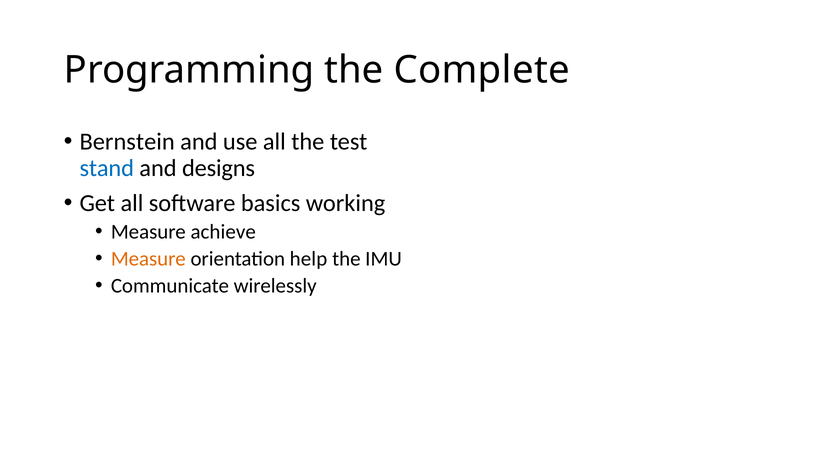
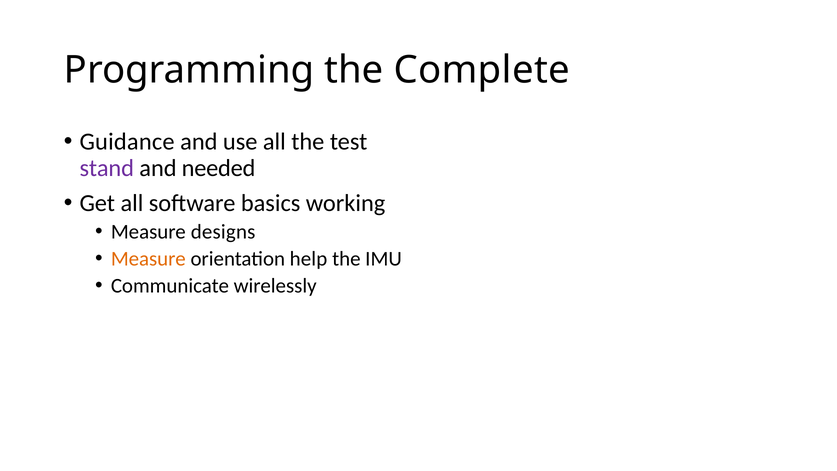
Bernstein: Bernstein -> Guidance
stand colour: blue -> purple
designs: designs -> needed
achieve: achieve -> designs
